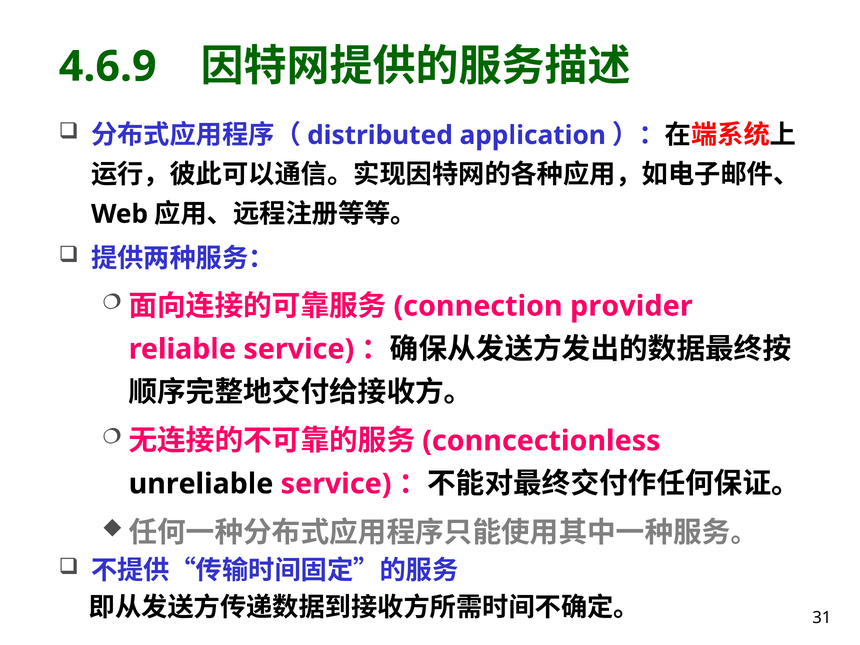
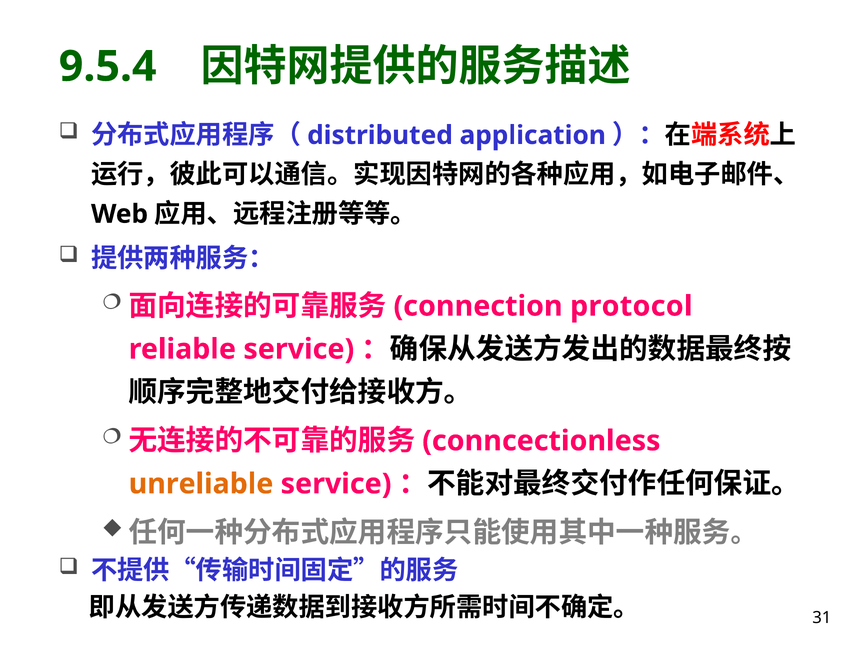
4.6.9: 4.6.9 -> 9.5.4
provider: provider -> protocol
unreliable colour: black -> orange
